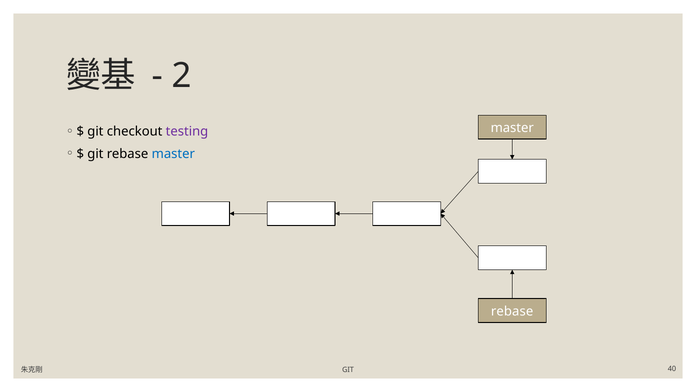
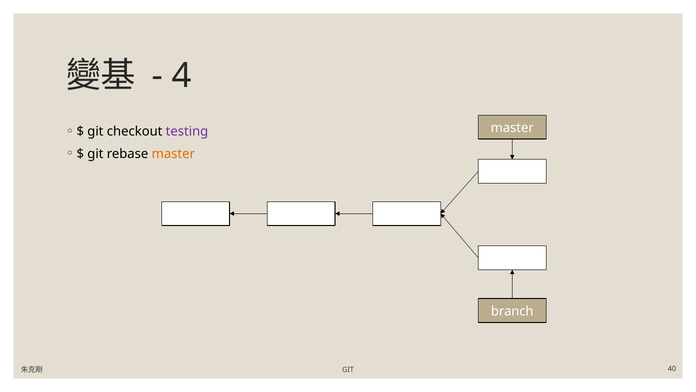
2: 2 -> 4
master at (173, 154) colour: blue -> orange
rebase at (512, 311): rebase -> branch
